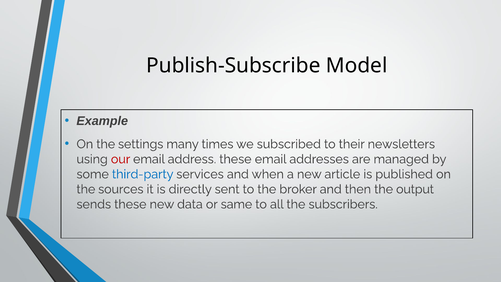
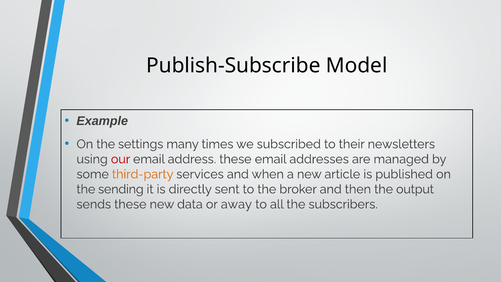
third-party colour: blue -> orange
sources: sources -> sending
same: same -> away
